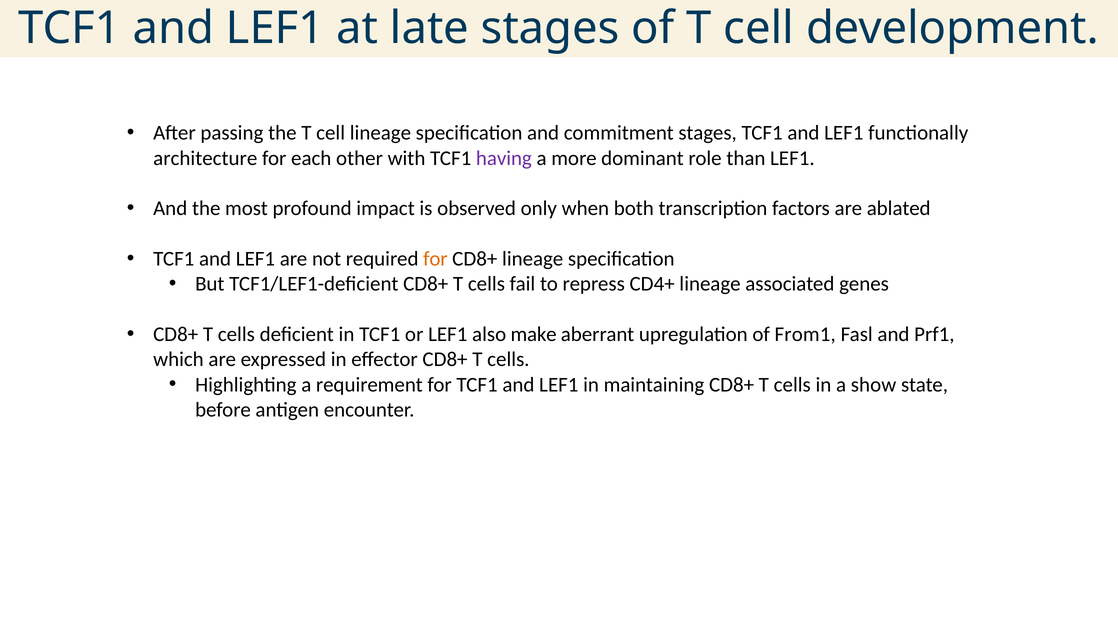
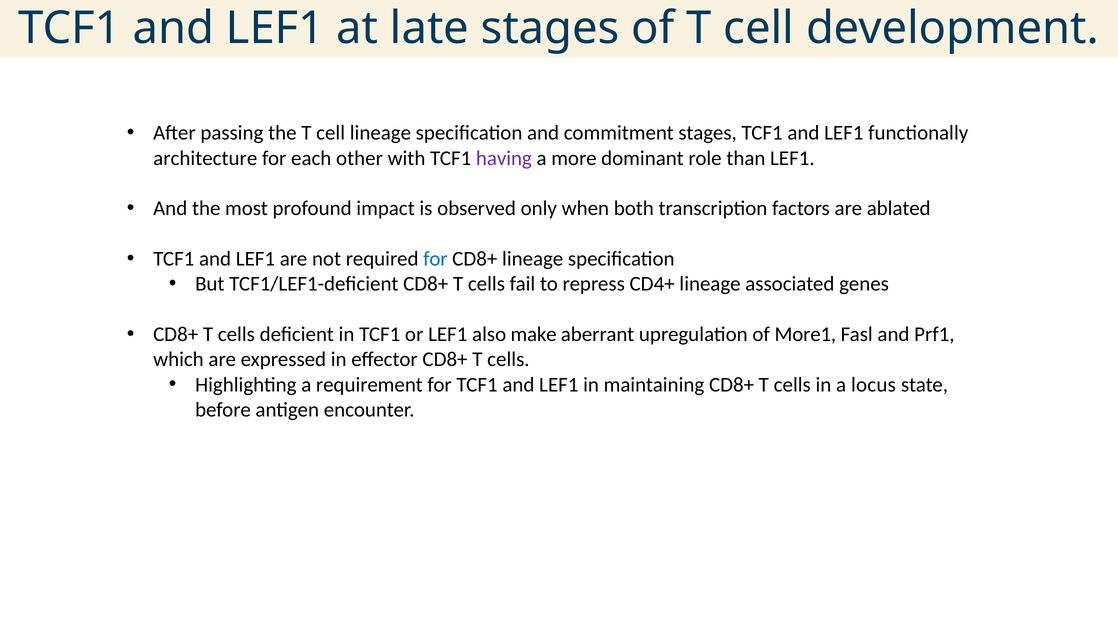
for at (435, 259) colour: orange -> blue
From1: From1 -> More1
show: show -> locus
